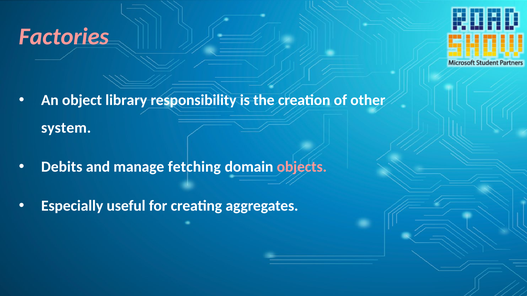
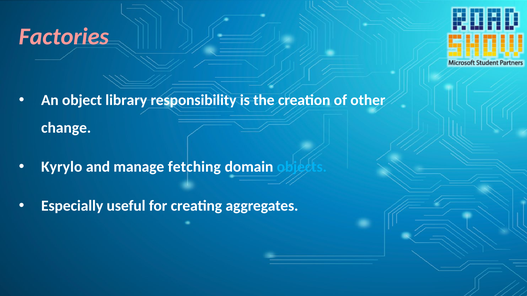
system: system -> change
Debits: Debits -> Kyrylo
objects colour: pink -> light blue
